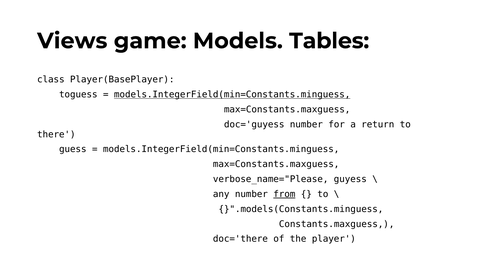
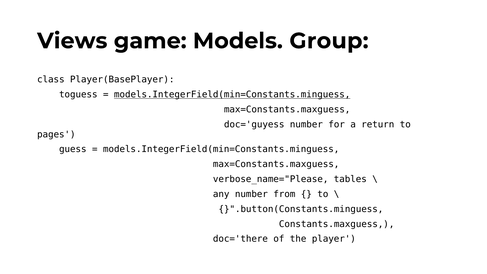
Tables: Tables -> Group
there: there -> pages
guyess: guyess -> tables
from underline: present -> none
}".models(Constants.minguess: }".models(Constants.minguess -> }".button(Constants.minguess
